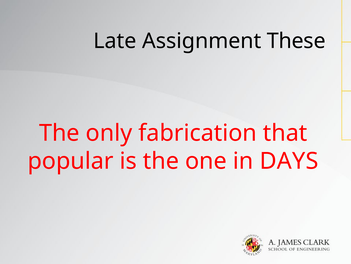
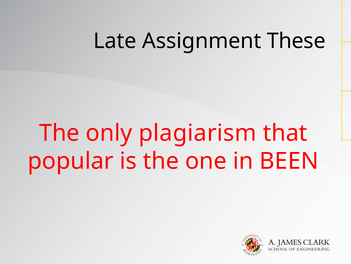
fabrication: fabrication -> plagiarism
DAYS: DAYS -> BEEN
